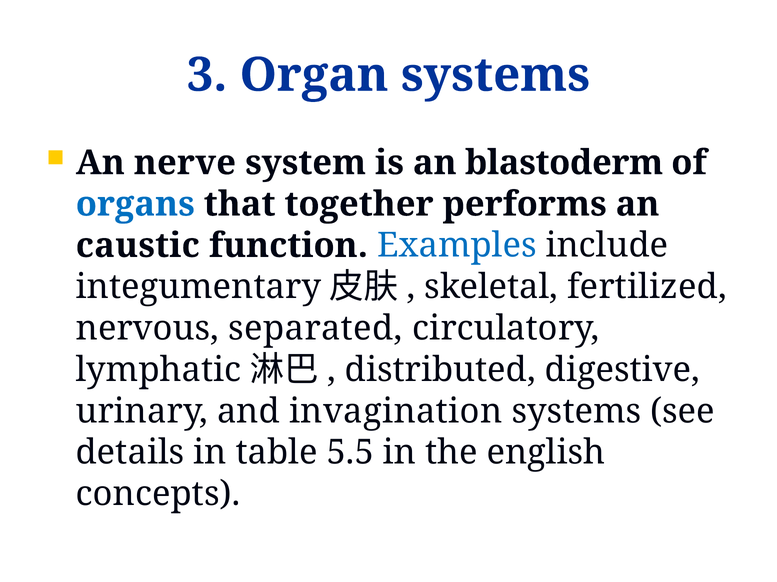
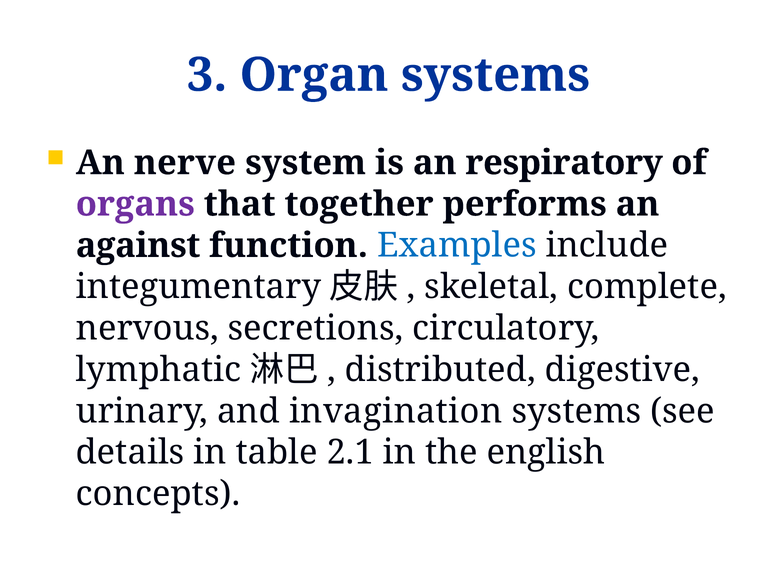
blastoderm: blastoderm -> respiratory
organs colour: blue -> purple
caustic: caustic -> against
fertilized: fertilized -> complete
separated: separated -> secretions
5.5: 5.5 -> 2.1
